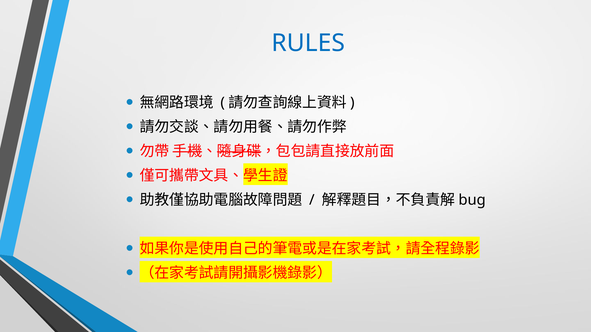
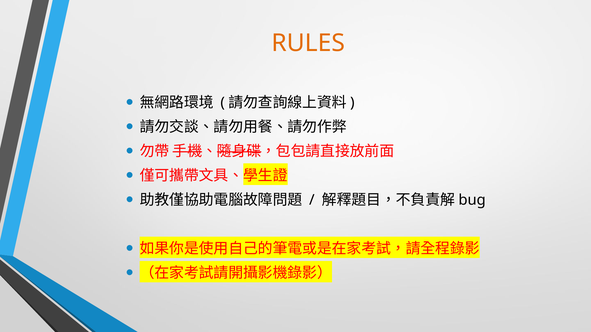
RULES colour: blue -> orange
